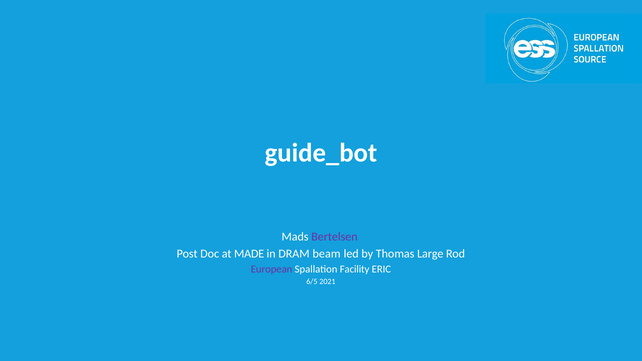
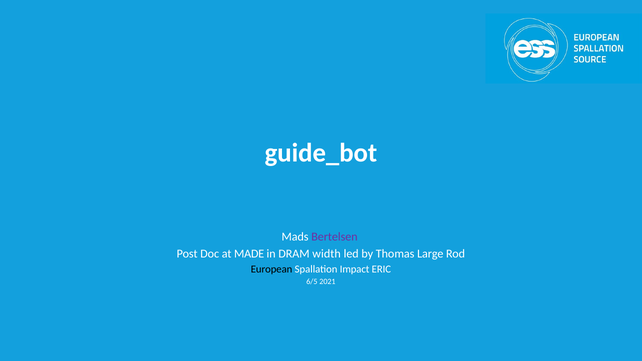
beam: beam -> width
European colour: purple -> black
Facility: Facility -> Impact
